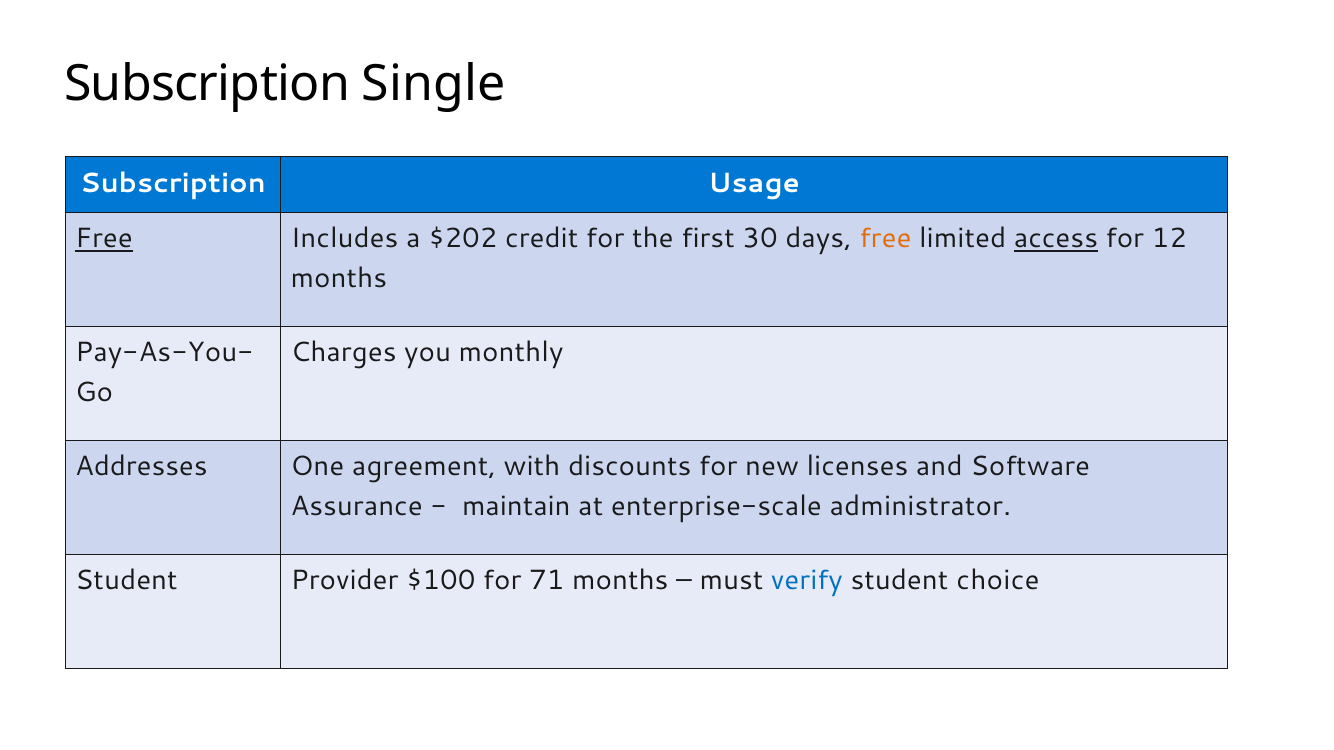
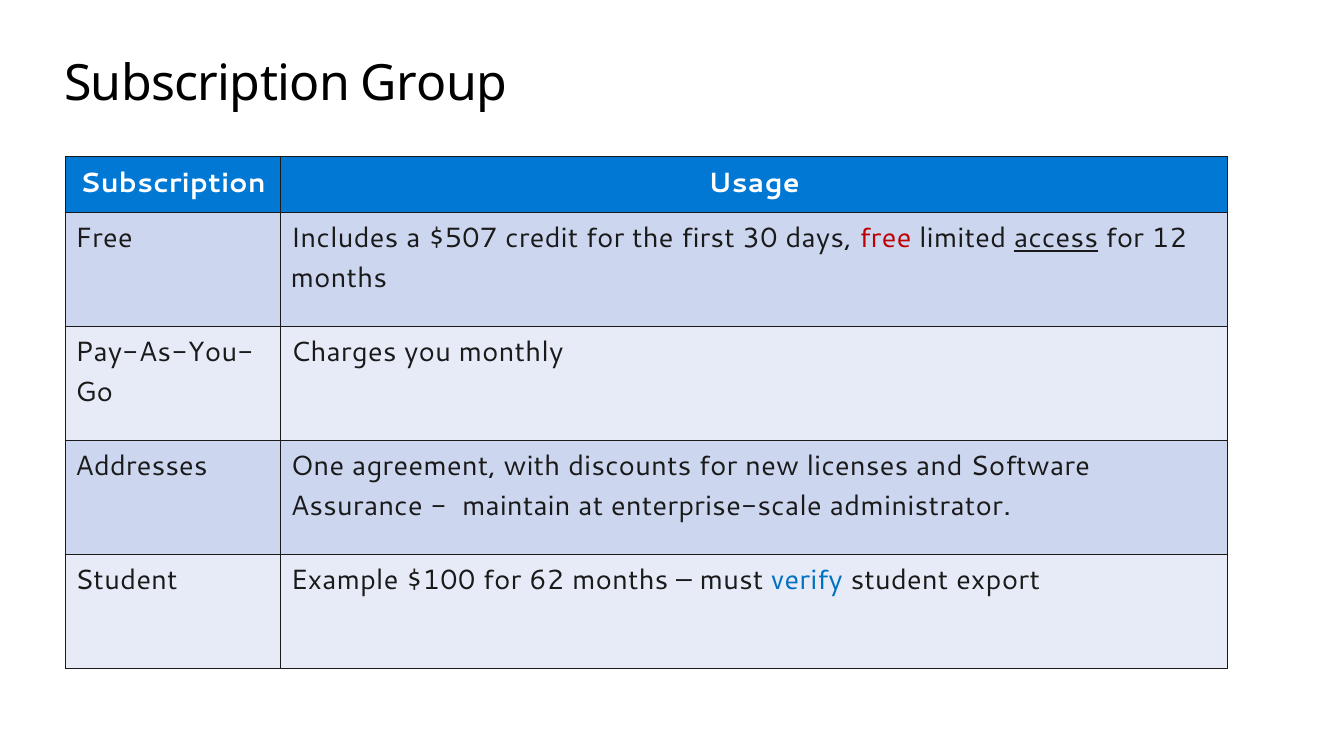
Single: Single -> Group
Free at (104, 239) underline: present -> none
$202: $202 -> $507
free at (886, 239) colour: orange -> red
Provider: Provider -> Example
71: 71 -> 62
choice: choice -> export
